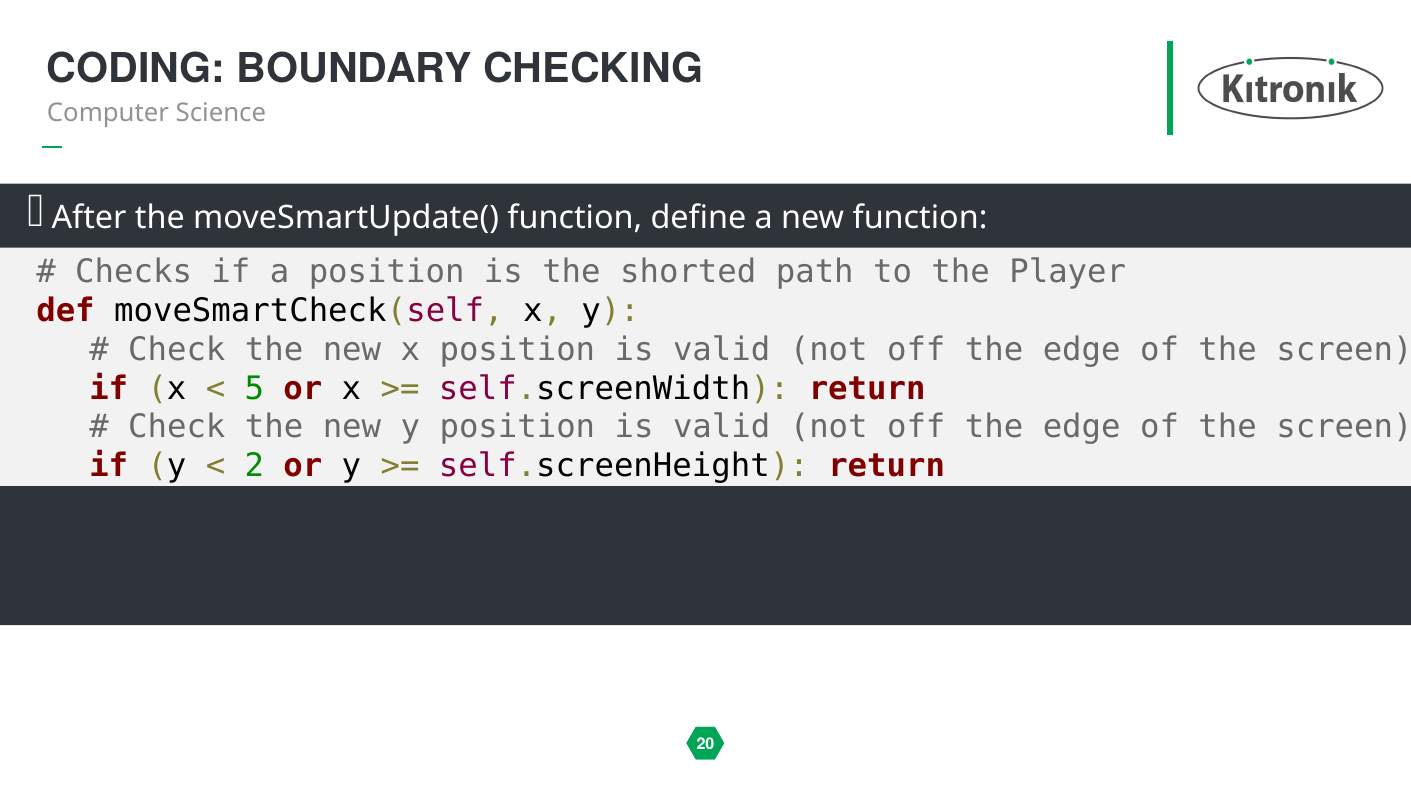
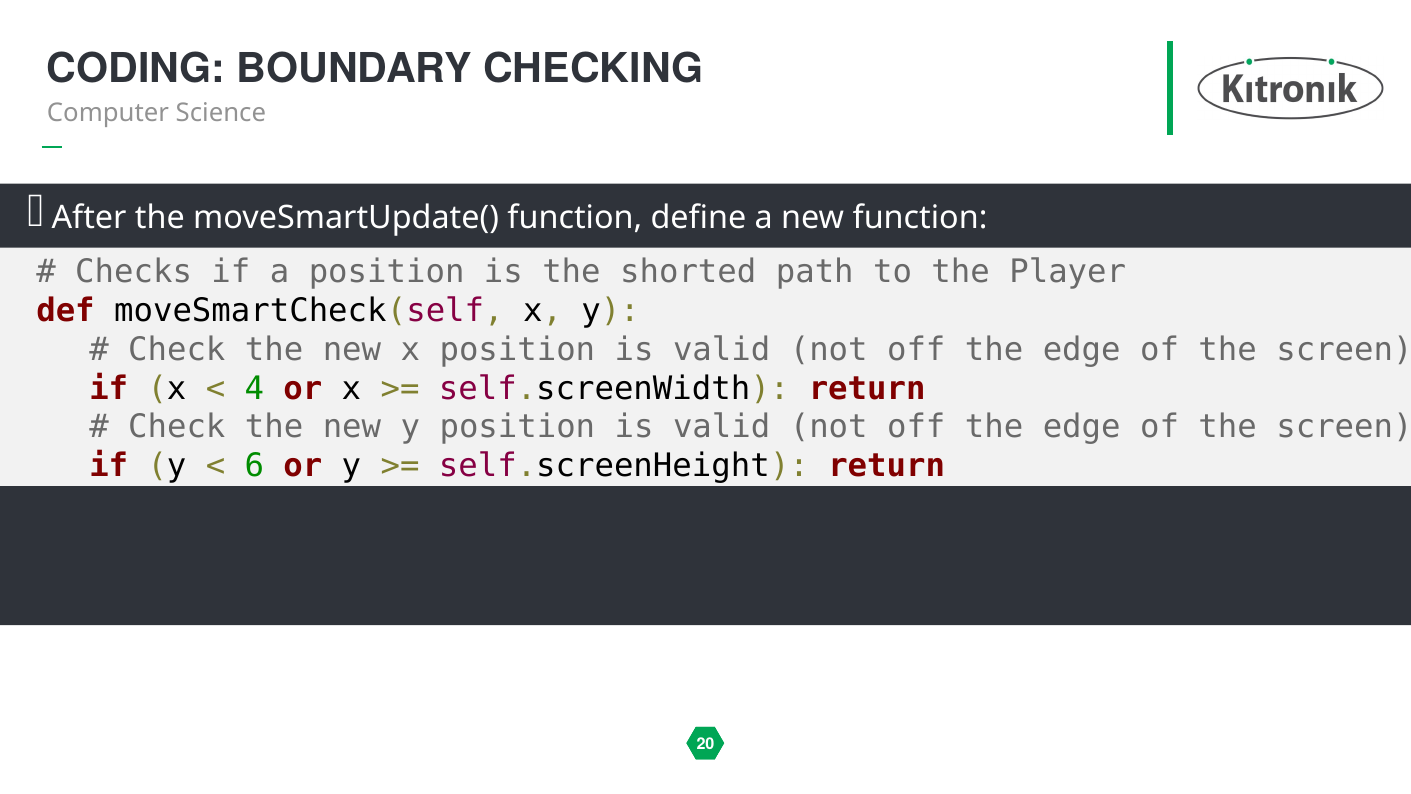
5: 5 -> 4
2: 2 -> 6
